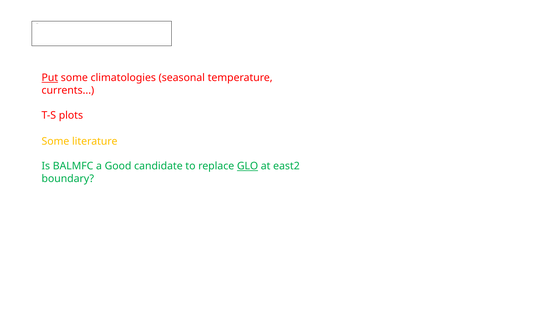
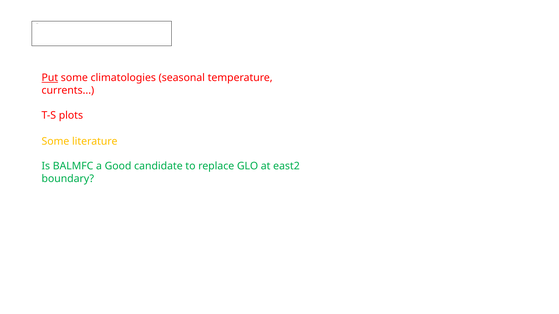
GLO underline: present -> none
